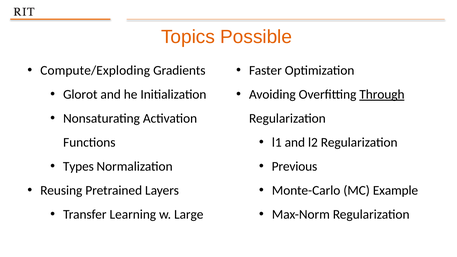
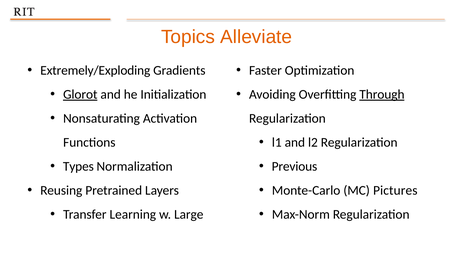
Possible: Possible -> Alleviate
Compute/Exploding: Compute/Exploding -> Extremely/Exploding
Glorot underline: none -> present
Example: Example -> Pictures
